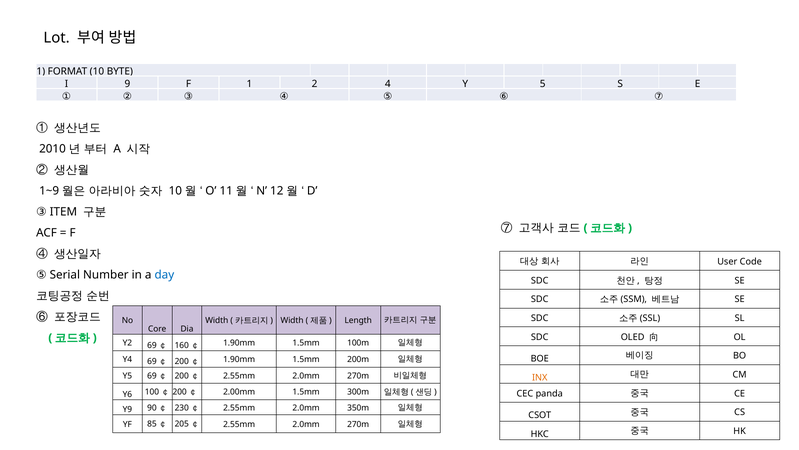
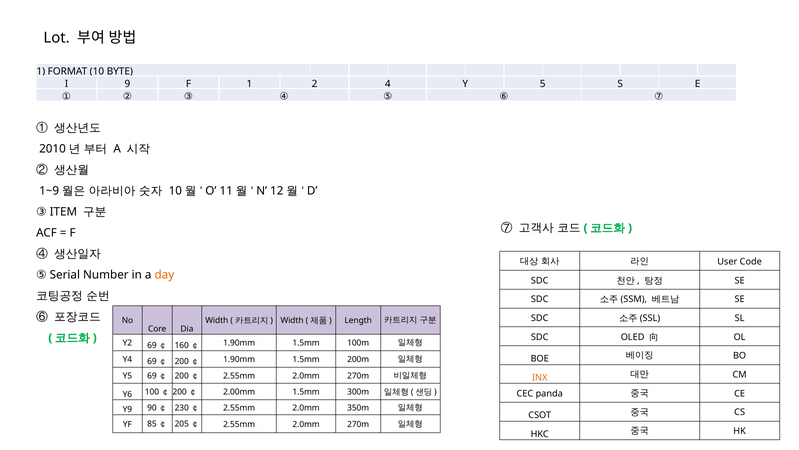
day colour: blue -> orange
